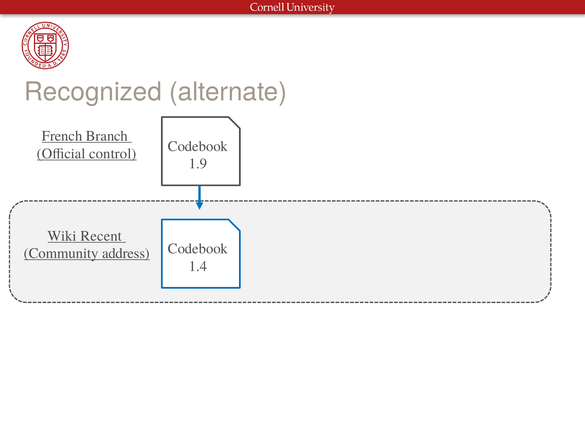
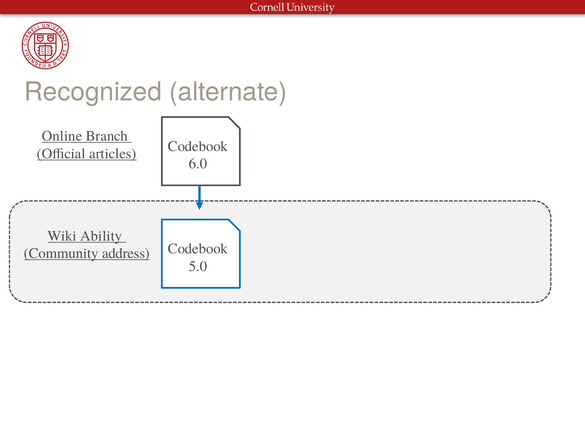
French: French -> Online
control: control -> articles
1.9: 1.9 -> 6.0
Recent: Recent -> Ability
1.4: 1.4 -> 5.0
